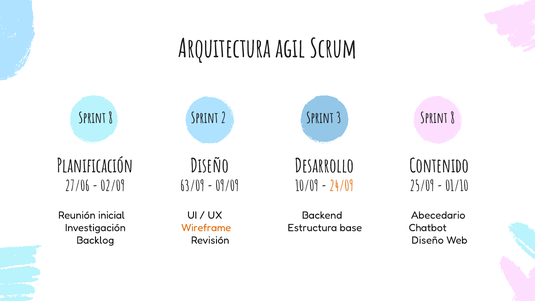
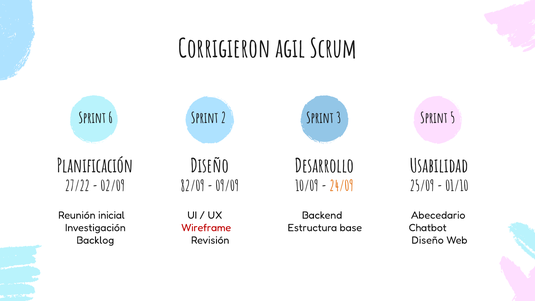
Arquitectura: Arquitectura -> Corrigieron
8 at (111, 118): 8 -> 6
3 Sprint 8: 8 -> 5
Contenido: Contenido -> Usabilidad
27/06: 27/06 -> 27/22
63/09: 63/09 -> 82/09
Wireframe colour: orange -> red
